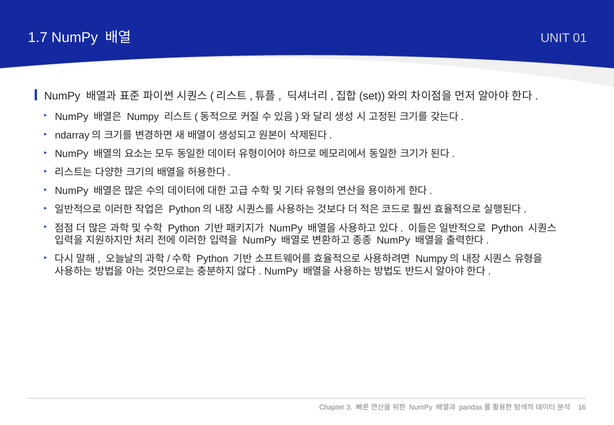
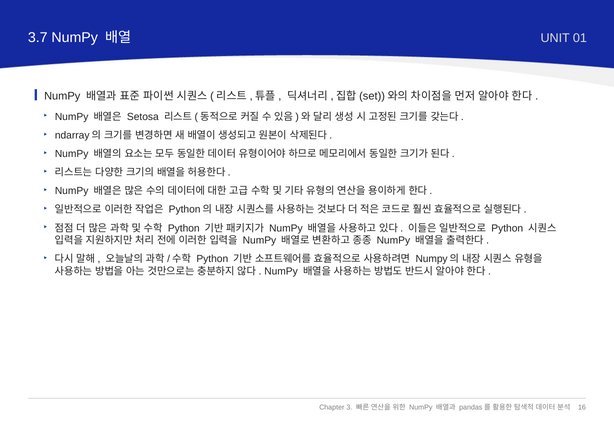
1.7: 1.7 -> 3.7
Numpy at (143, 117): Numpy -> Setosa
